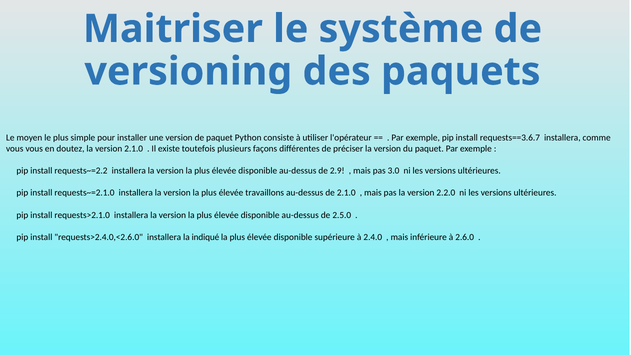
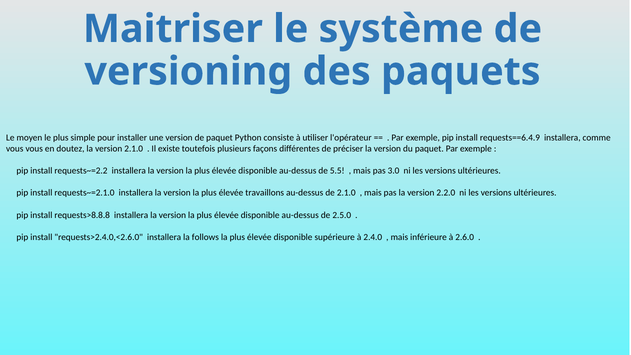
requests==3.6.7: requests==3.6.7 -> requests==6.4.9
2.9: 2.9 -> 5.5
requests>2.1.0: requests>2.1.0 -> requests>8.8.8
indiqué: indiqué -> follows
